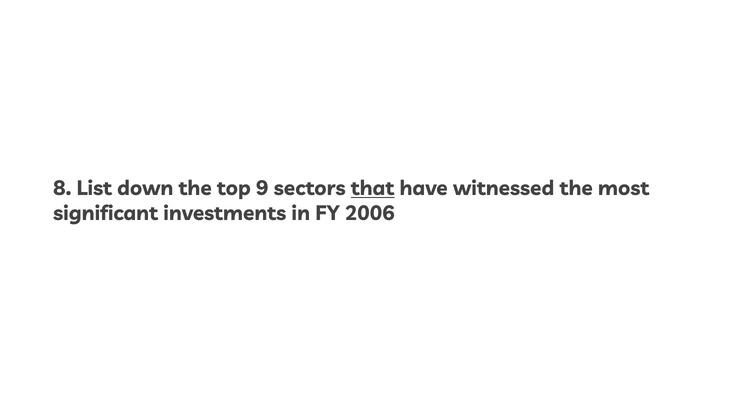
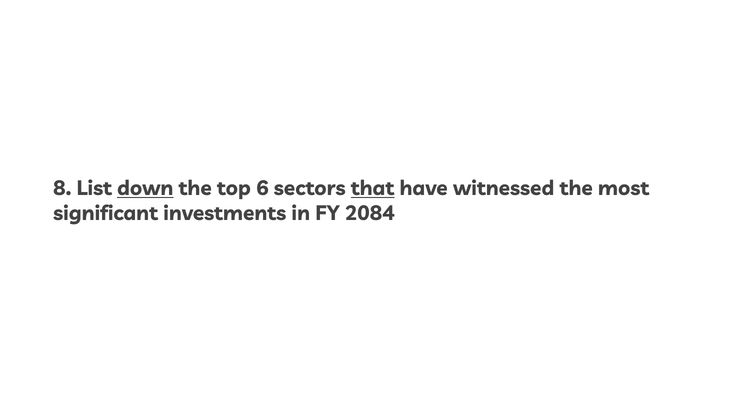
down underline: none -> present
9: 9 -> 6
2006: 2006 -> 2084
